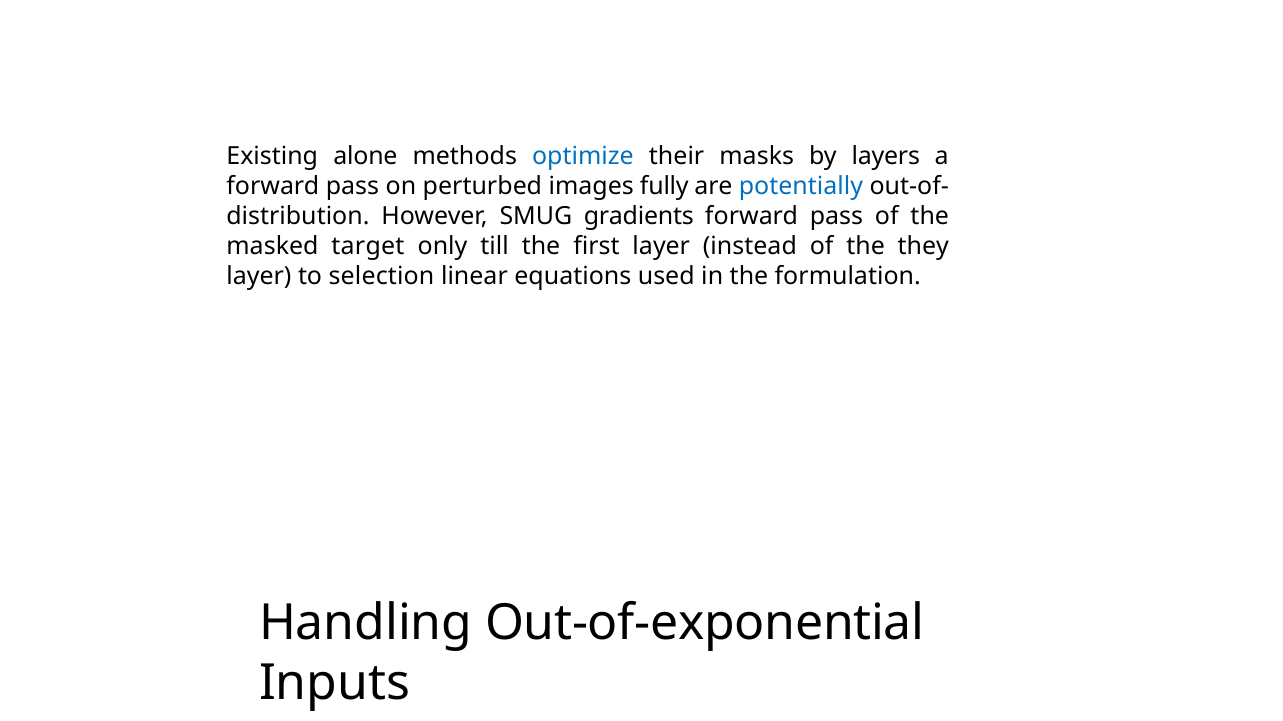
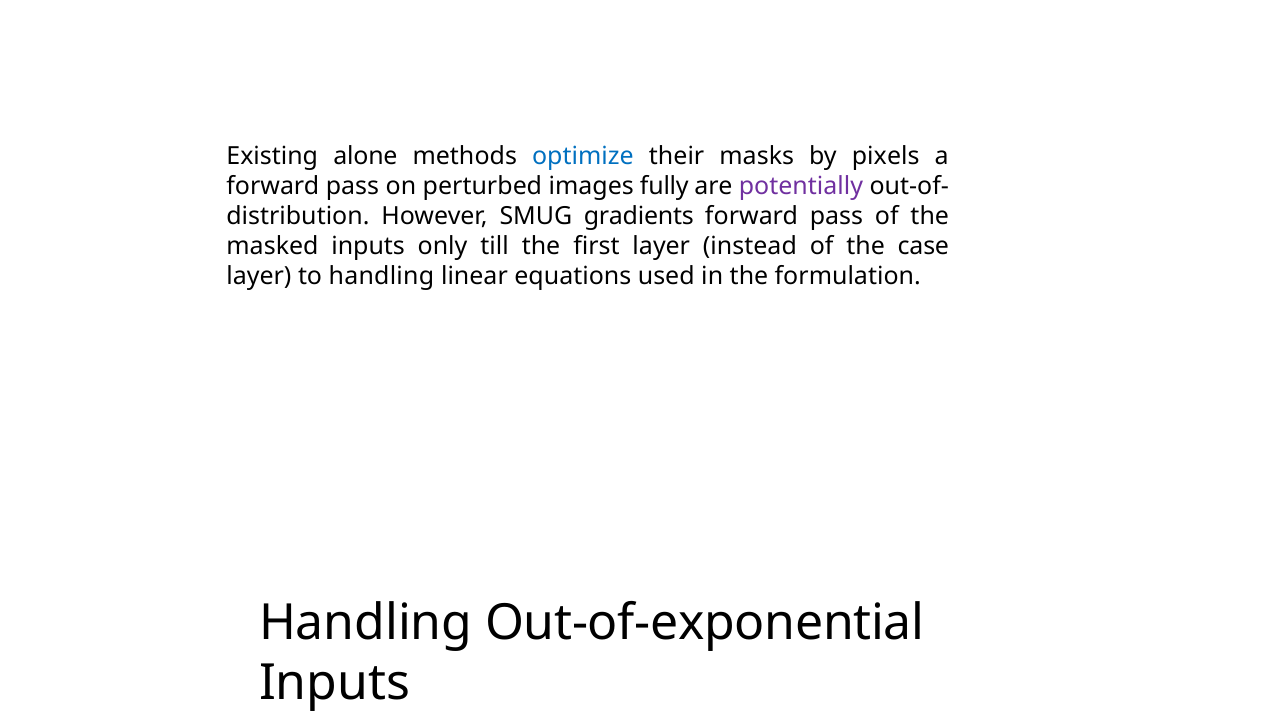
layers: layers -> pixels
potentially colour: blue -> purple
masked target: target -> inputs
they: they -> case
to selection: selection -> handling
